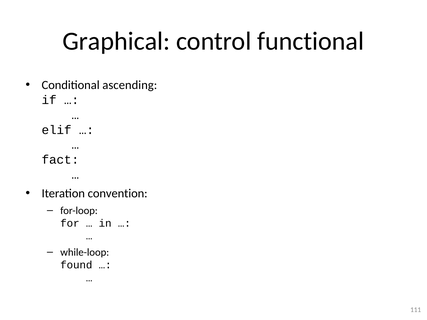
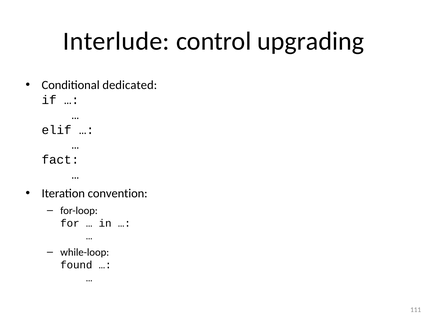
Graphical: Graphical -> Interlude
functional: functional -> upgrading
ascending: ascending -> dedicated
